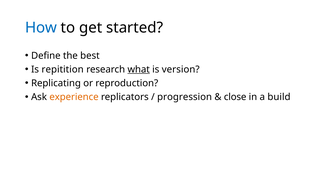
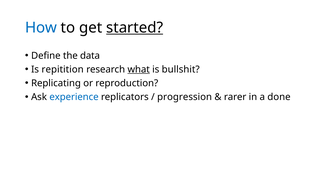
started underline: none -> present
best: best -> data
version: version -> bullshit
experience colour: orange -> blue
close: close -> rarer
build: build -> done
